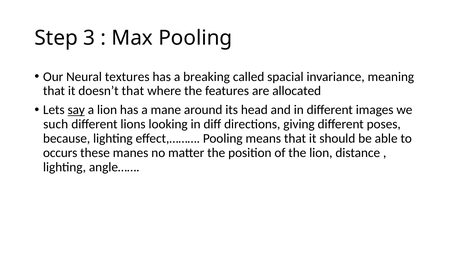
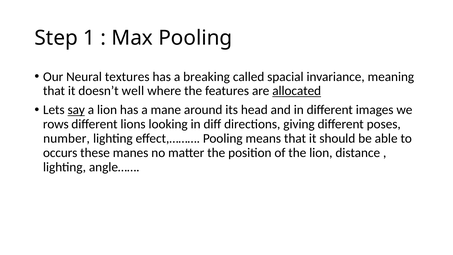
3: 3 -> 1
doesn’t that: that -> well
allocated underline: none -> present
such: such -> rows
because: because -> number
